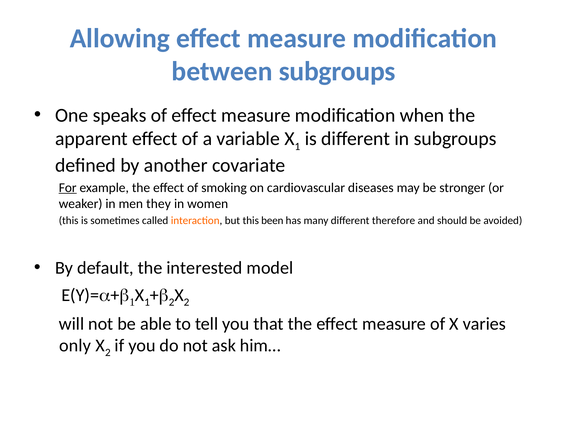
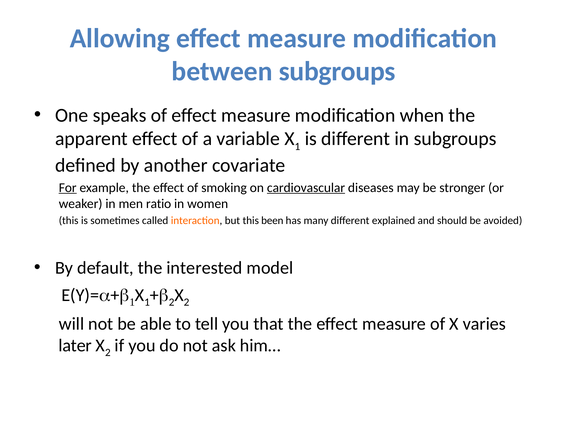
cardiovascular underline: none -> present
they: they -> ratio
therefore: therefore -> explained
only: only -> later
